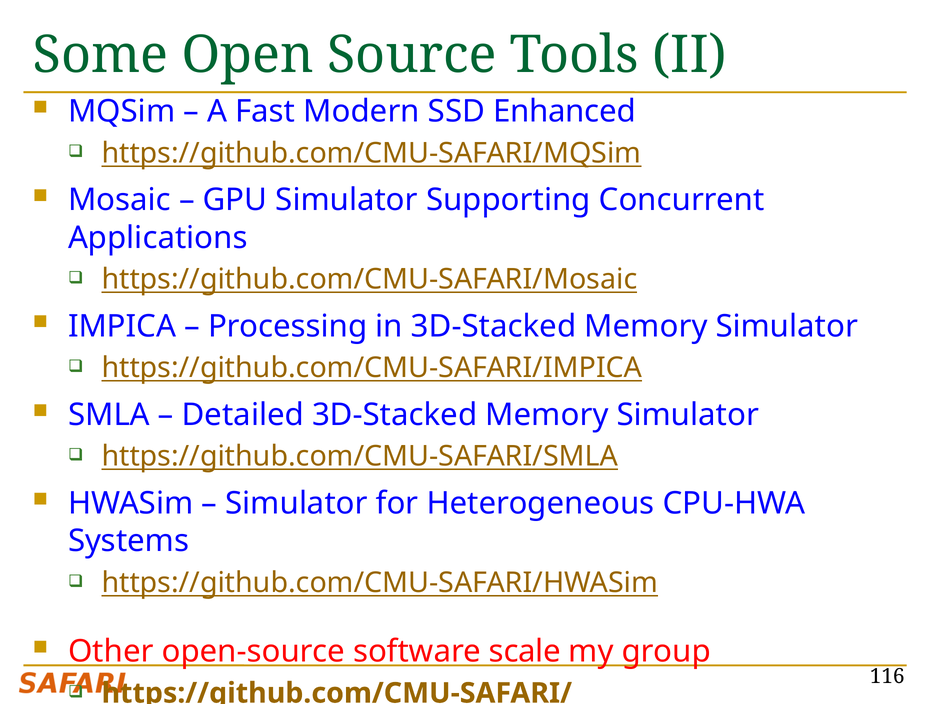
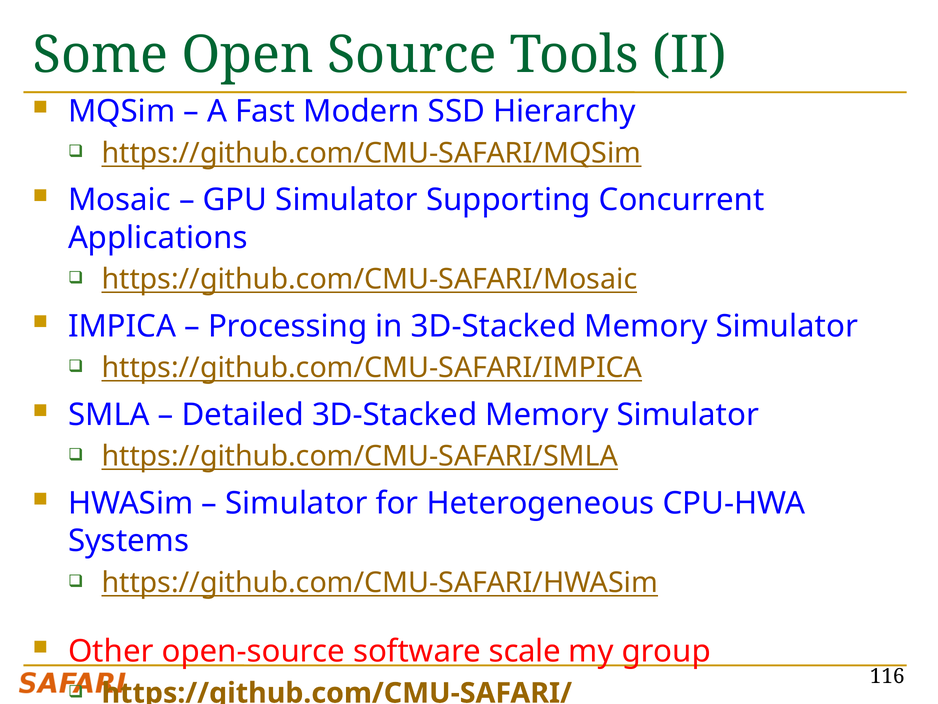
Enhanced: Enhanced -> Hierarchy
